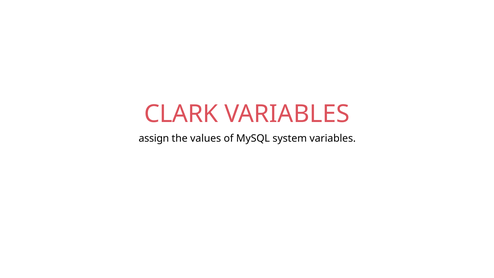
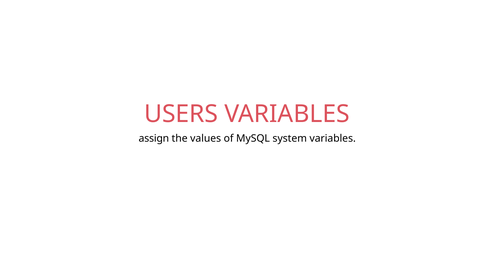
CLARK: CLARK -> USERS
